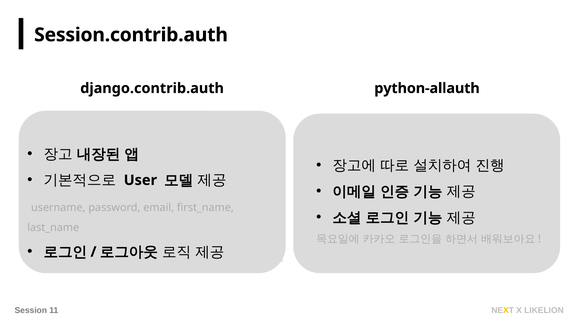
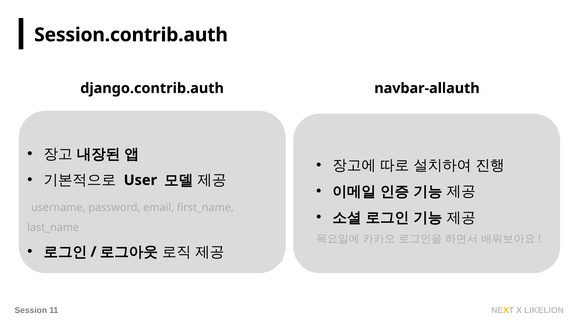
python-allauth: python-allauth -> navbar-allauth
